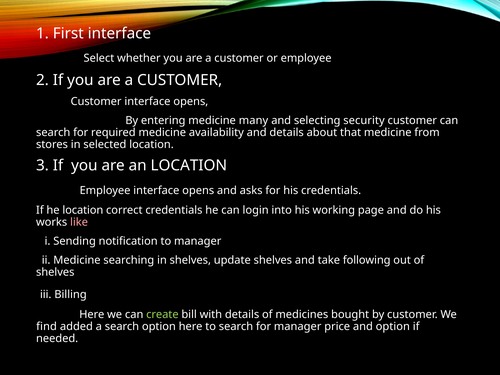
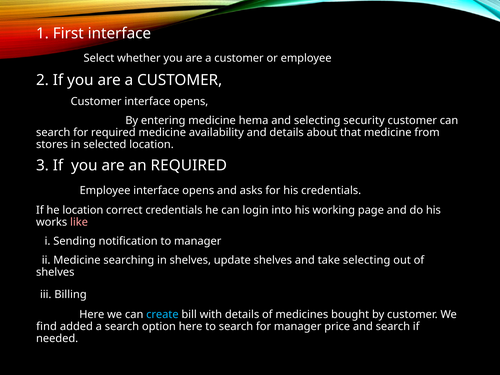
many: many -> hema
an LOCATION: LOCATION -> REQUIRED
take following: following -> selecting
create colour: light green -> light blue
and option: option -> search
